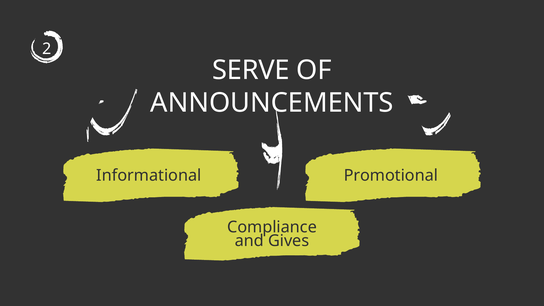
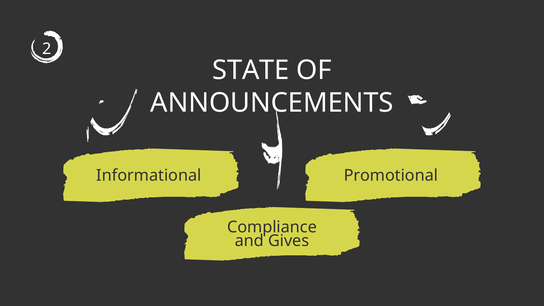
SERVE: SERVE -> STATE
